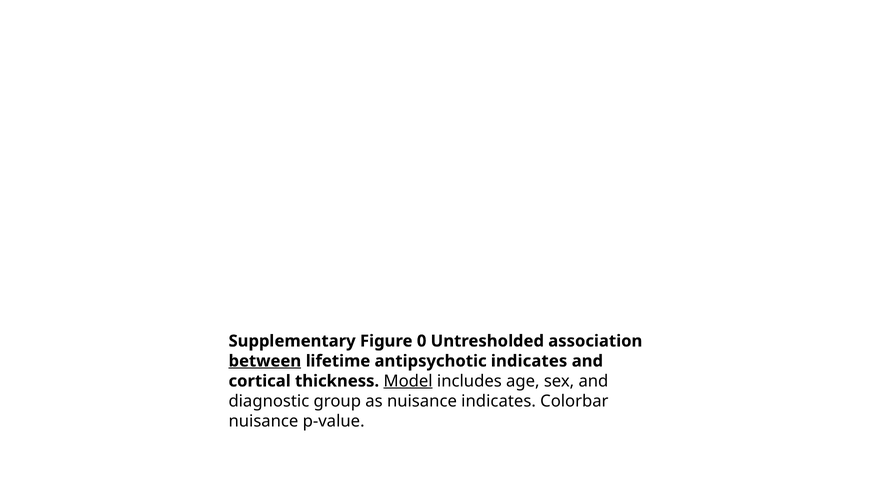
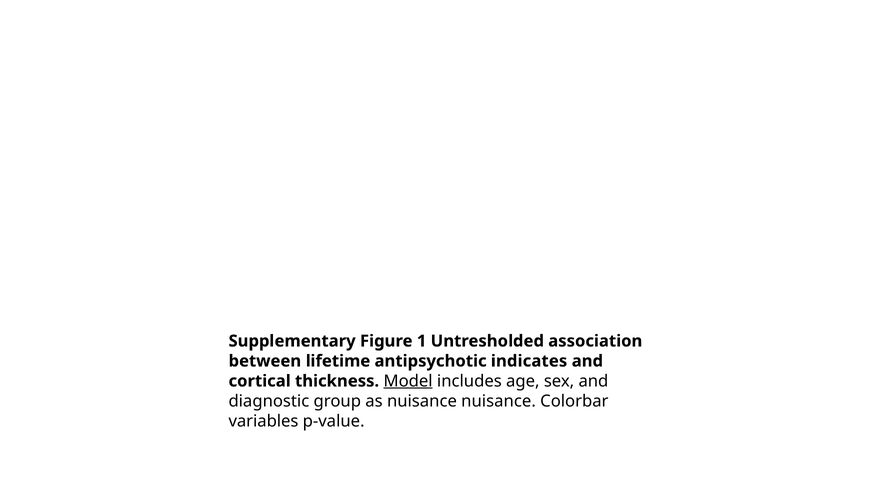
0: 0 -> 1
between underline: present -> none
nuisance indicates: indicates -> nuisance
nuisance at (263, 421): nuisance -> variables
